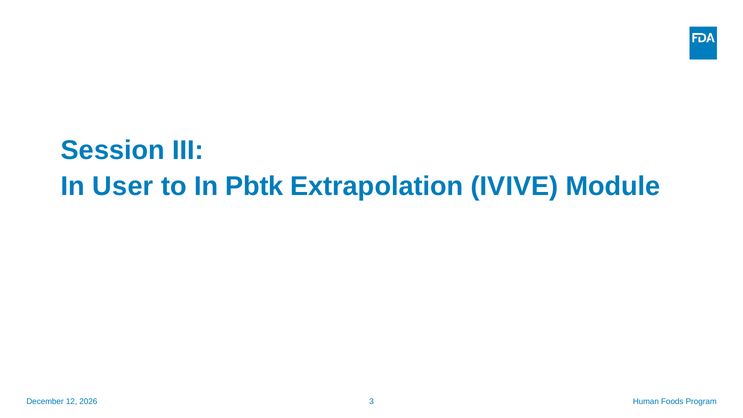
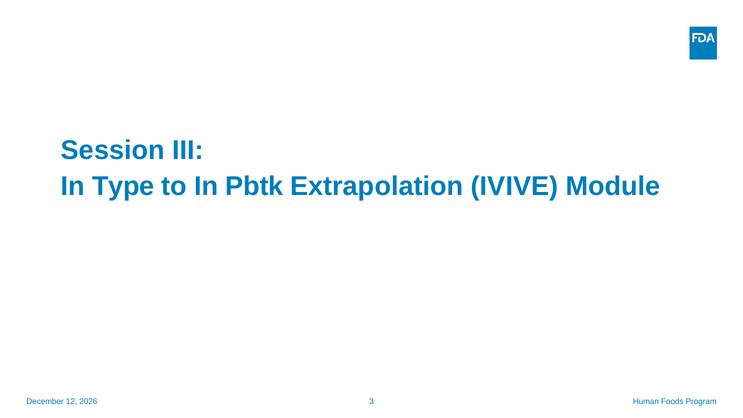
User: User -> Type
